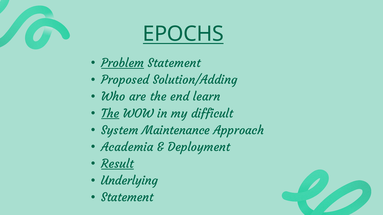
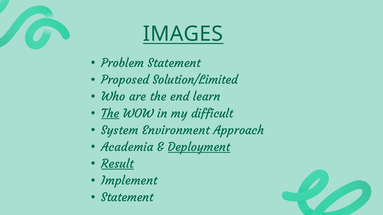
EPOCHS: EPOCHS -> IMAGES
Problem underline: present -> none
Solution/Adding: Solution/Adding -> Solution/Limited
Maintenance: Maintenance -> Environment
Deployment underline: none -> present
Underlying: Underlying -> Implement
